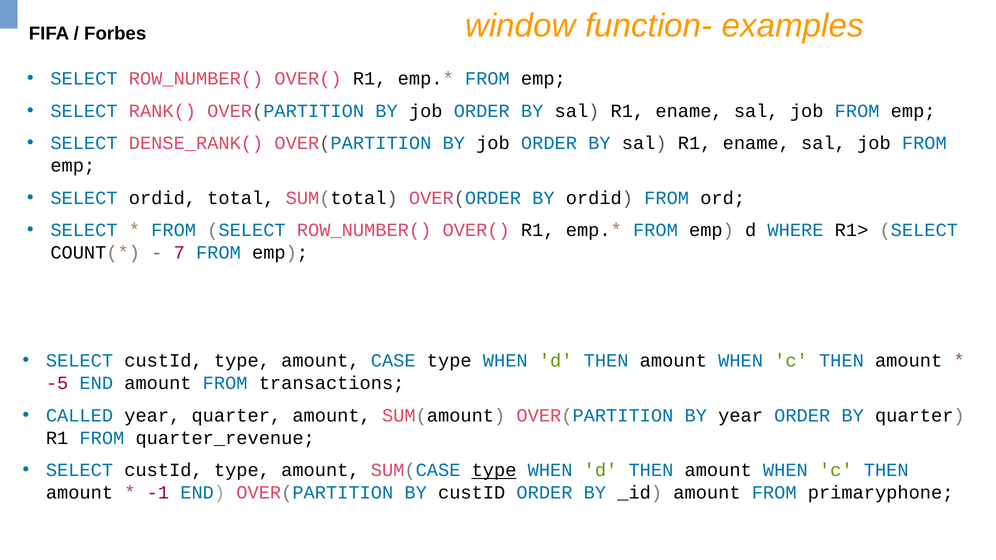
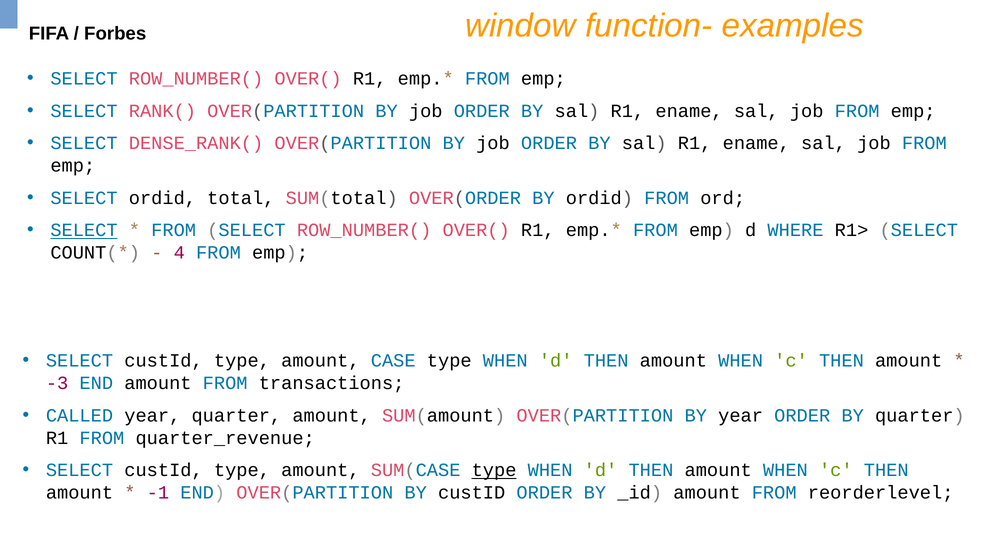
SELECT at (84, 230) underline: none -> present
7: 7 -> 4
-5: -5 -> -3
primaryphone: primaryphone -> reorderlevel
